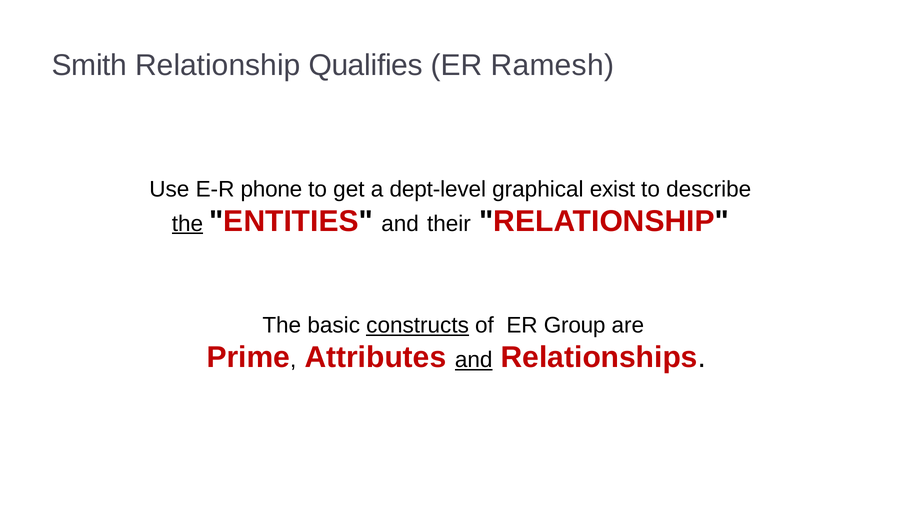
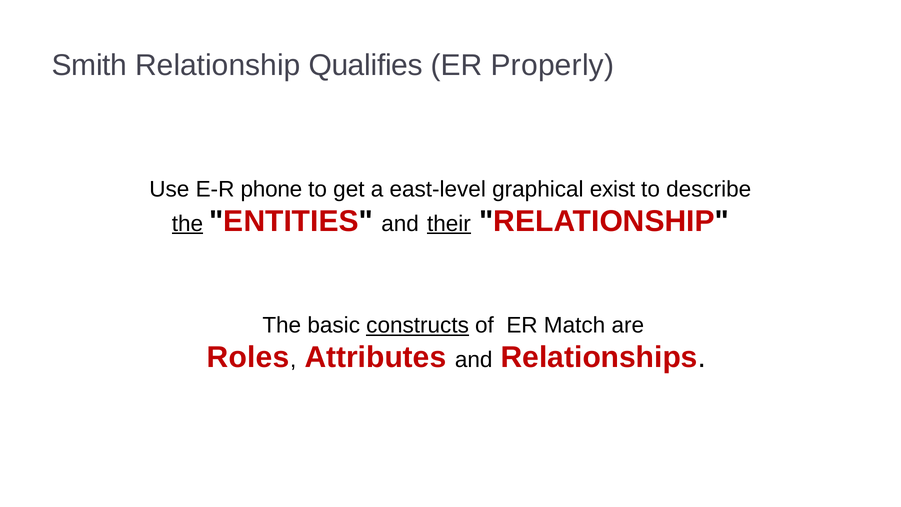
Ramesh: Ramesh -> Properly
dept-level: dept-level -> east-level
their underline: none -> present
Group: Group -> Match
Prime: Prime -> Roles
and at (474, 360) underline: present -> none
